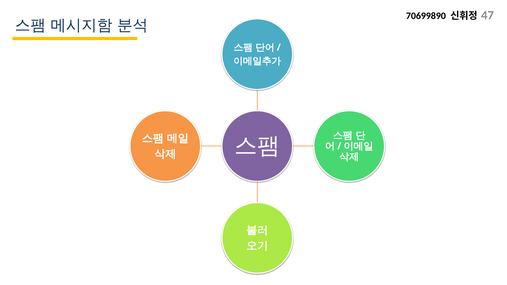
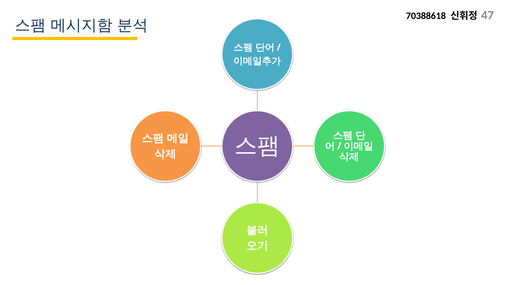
70699890: 70699890 -> 70388618
